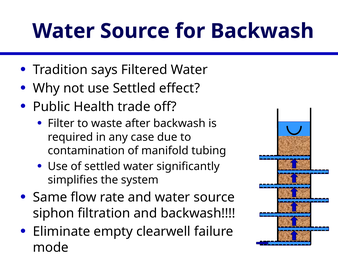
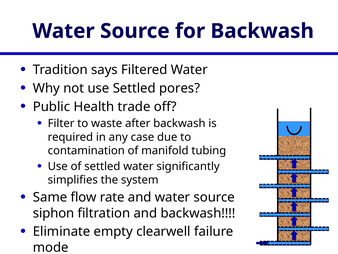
effect: effect -> pores
